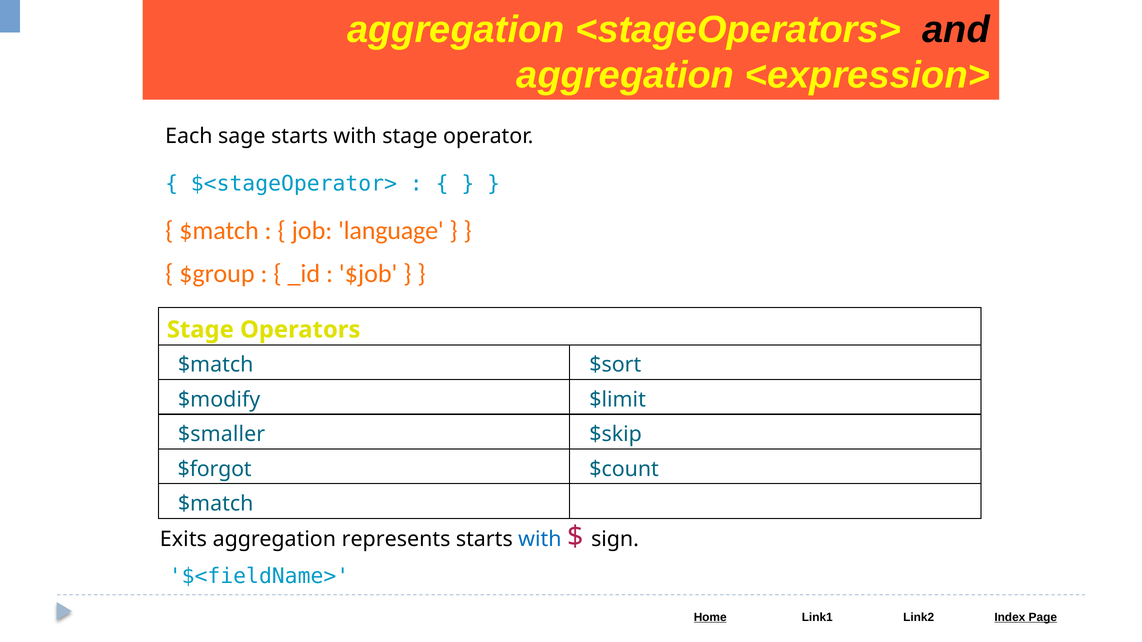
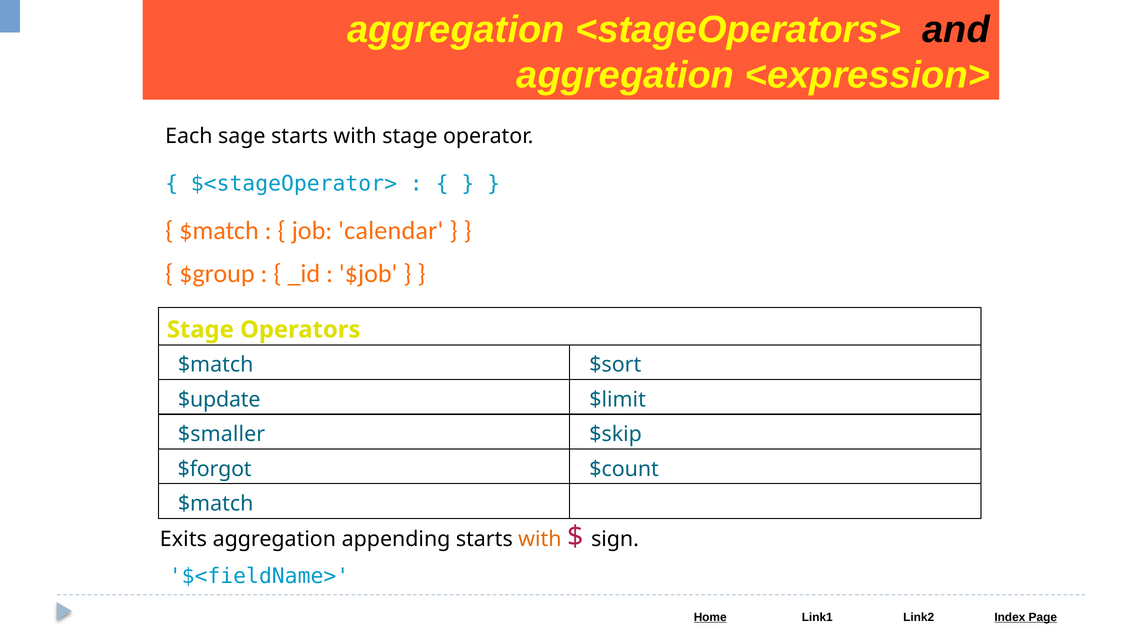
language: language -> calendar
$modify: $modify -> $update
represents: represents -> appending
with at (540, 540) colour: blue -> orange
